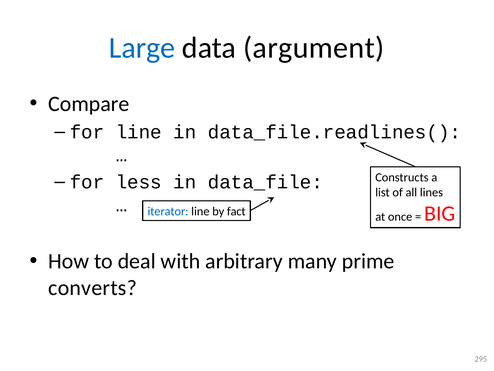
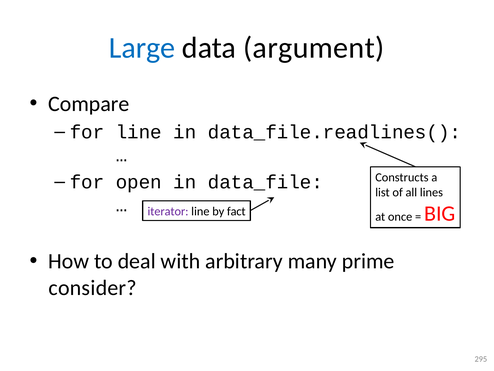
less: less -> open
iterator colour: blue -> purple
converts: converts -> consider
